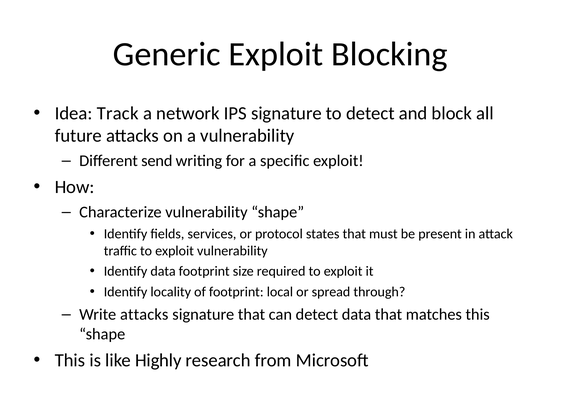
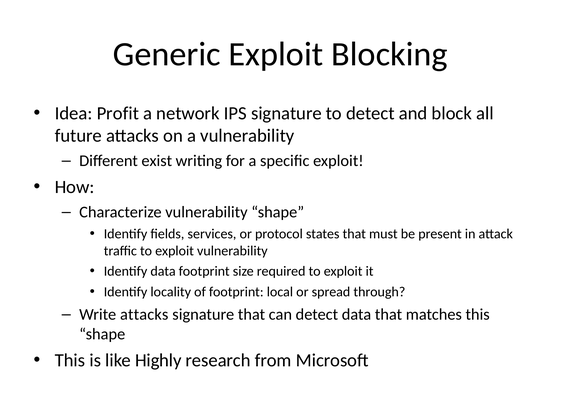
Track: Track -> Profit
send: send -> exist
